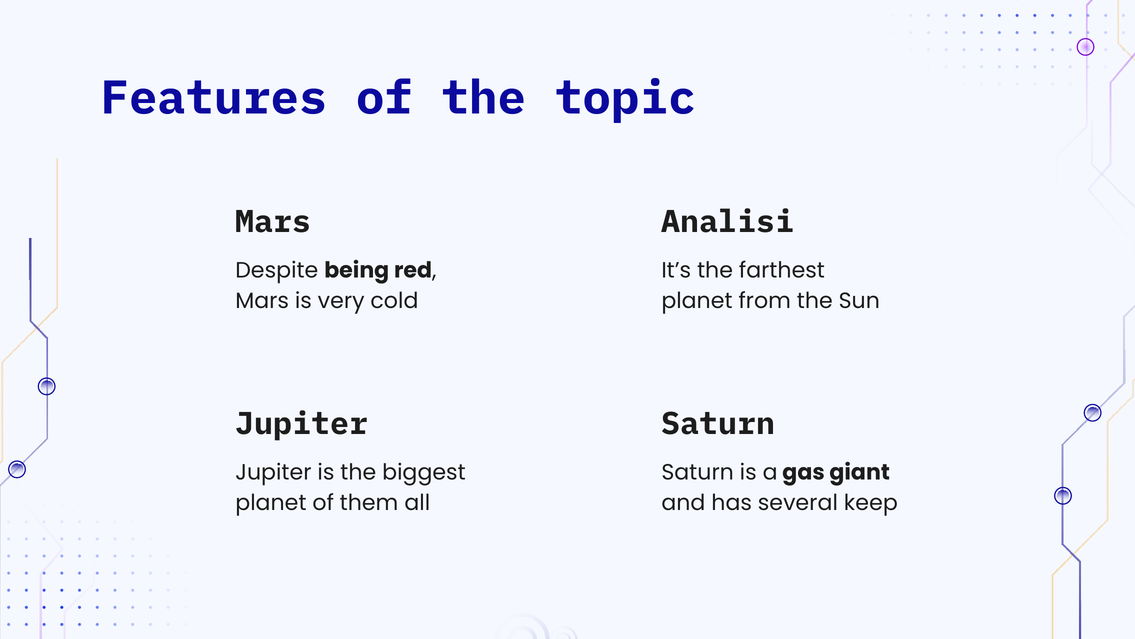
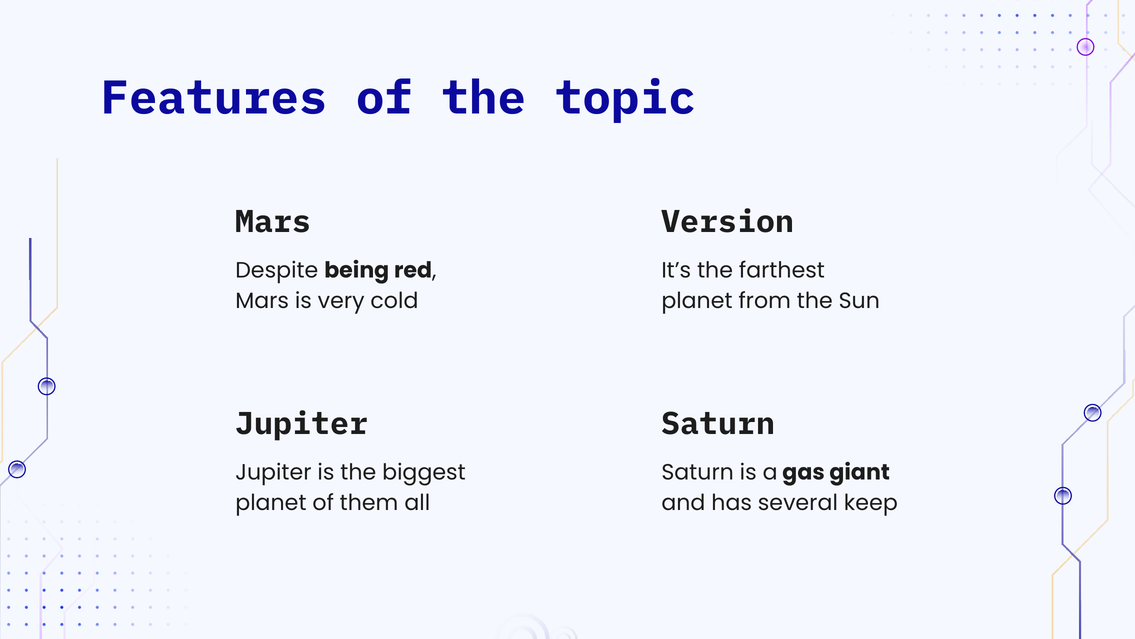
Analisi: Analisi -> Version
